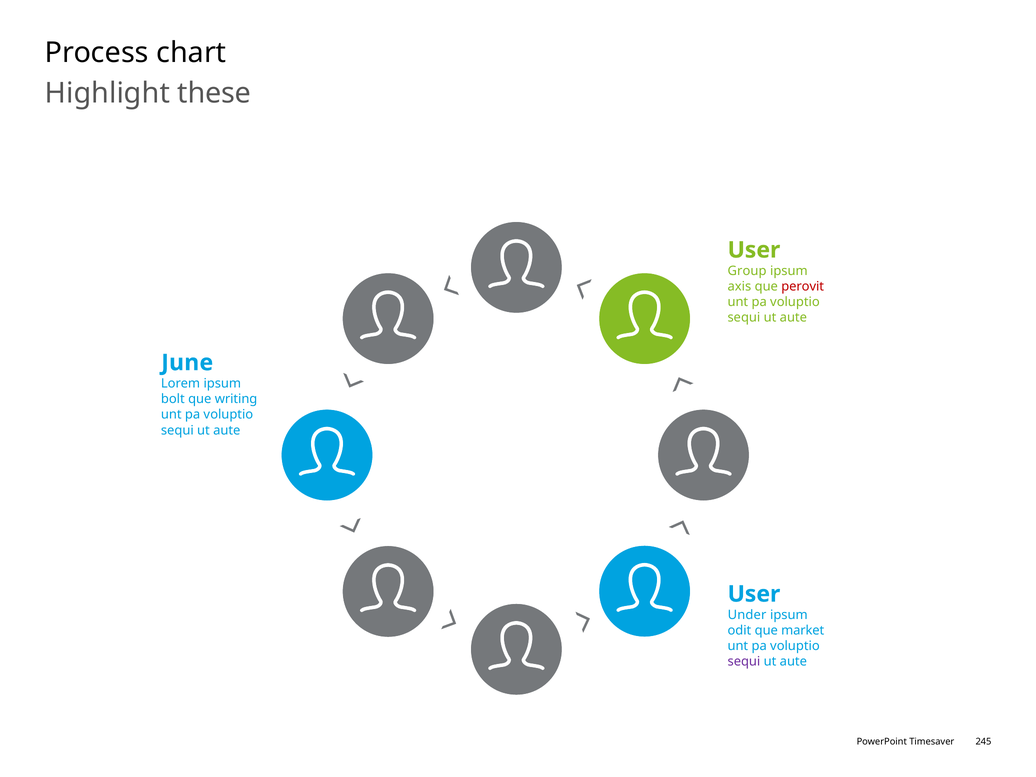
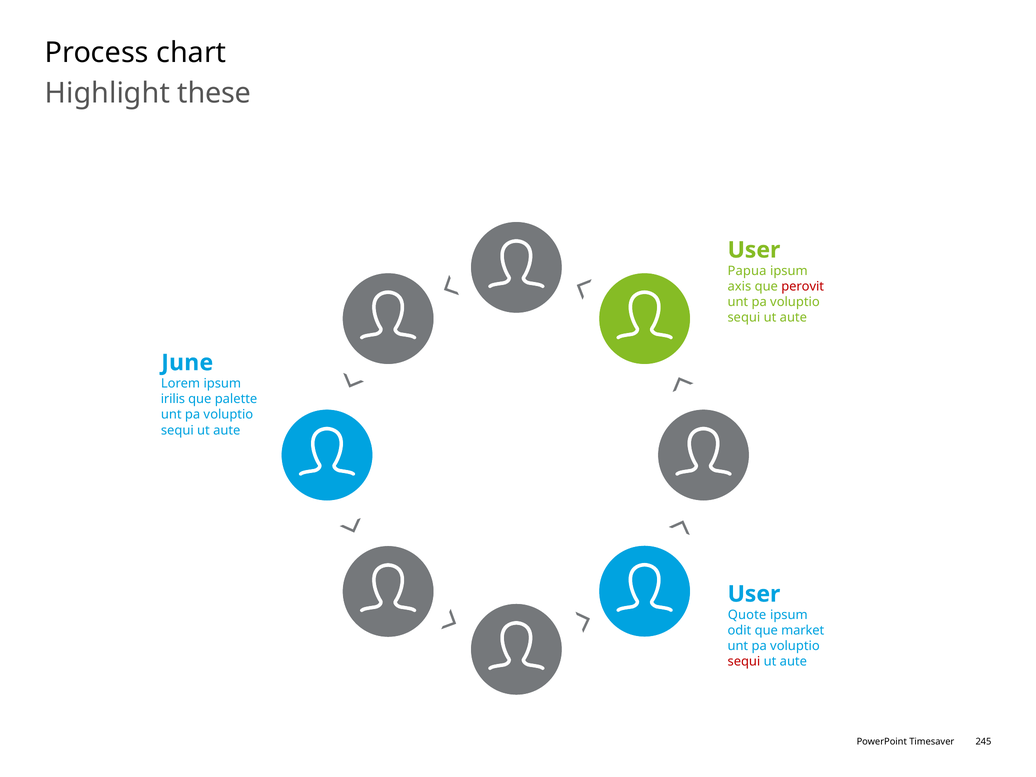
Group: Group -> Papua
bolt: bolt -> irilis
writing: writing -> palette
Under: Under -> Quote
sequi at (744, 662) colour: purple -> red
